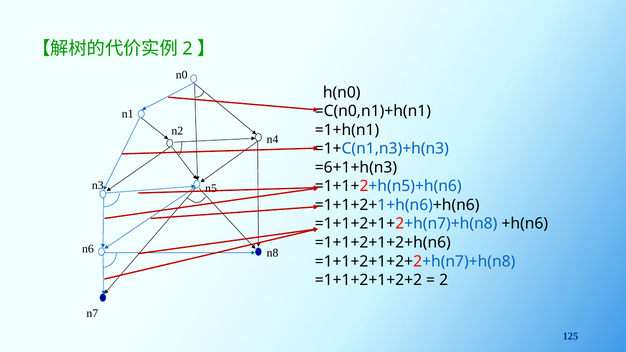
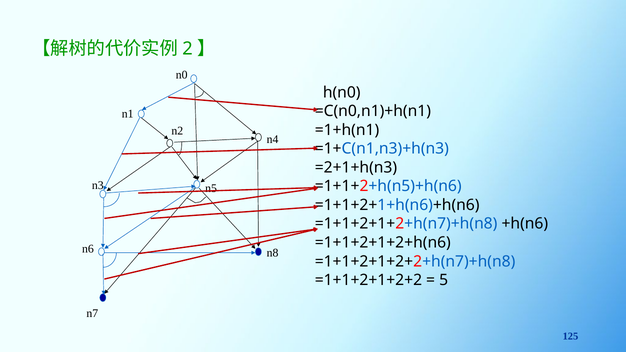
=6+1+h(n3: =6+1+h(n3 -> =2+1+h(n3
2 at (444, 280): 2 -> 5
